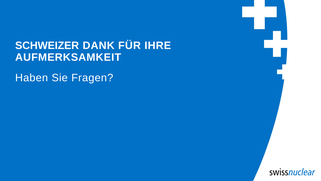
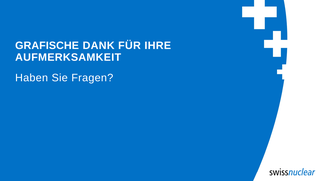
SCHWEIZER: SCHWEIZER -> GRAFISCHE
